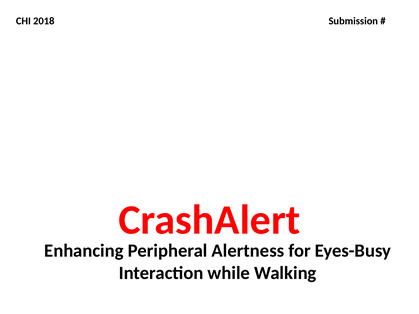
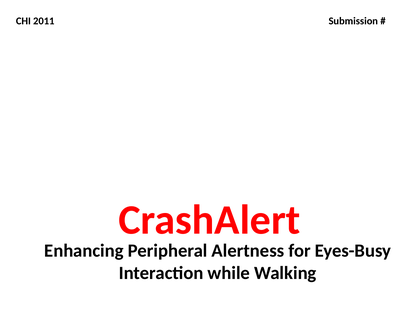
2018: 2018 -> 2011
